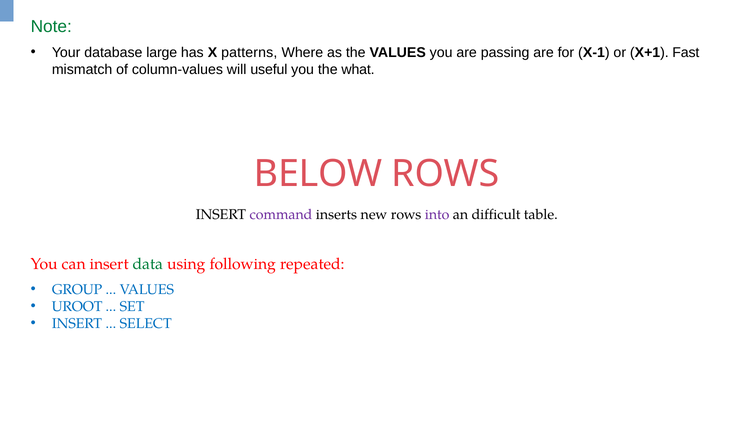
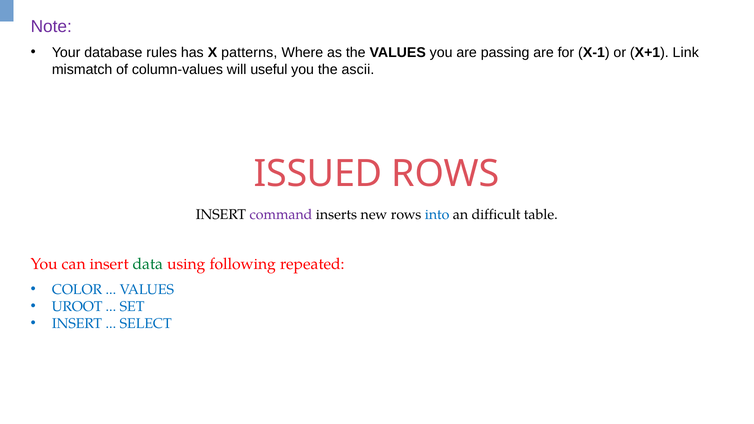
Note colour: green -> purple
large: large -> rules
Fast: Fast -> Link
what: what -> ascii
BELOW: BELOW -> ISSUED
into colour: purple -> blue
GROUP: GROUP -> COLOR
